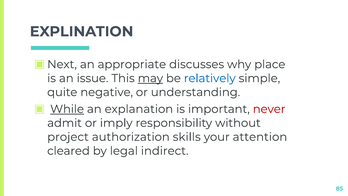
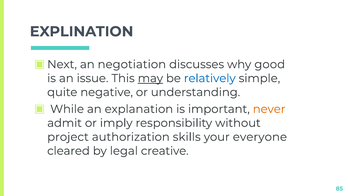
appropriate: appropriate -> negotiation
place: place -> good
While underline: present -> none
never colour: red -> orange
attention: attention -> everyone
indirect: indirect -> creative
